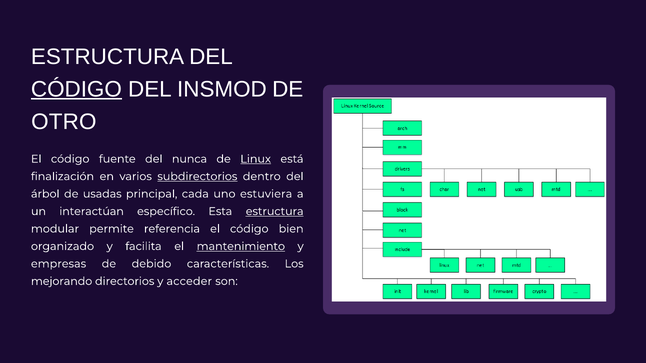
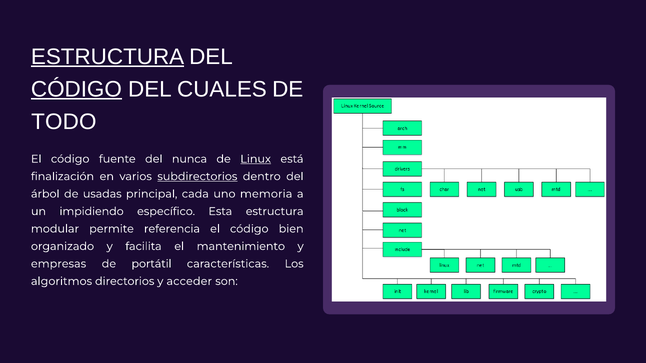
ESTRUCTURA at (108, 57) underline: none -> present
INSMOD: INSMOD -> CUALES
OTRO: OTRO -> TODO
estuviera: estuviera -> memoria
interactúan: interactúan -> impidiendo
estructura at (275, 212) underline: present -> none
mantenimiento underline: present -> none
debido: debido -> portátil
mejorando: mejorando -> algoritmos
